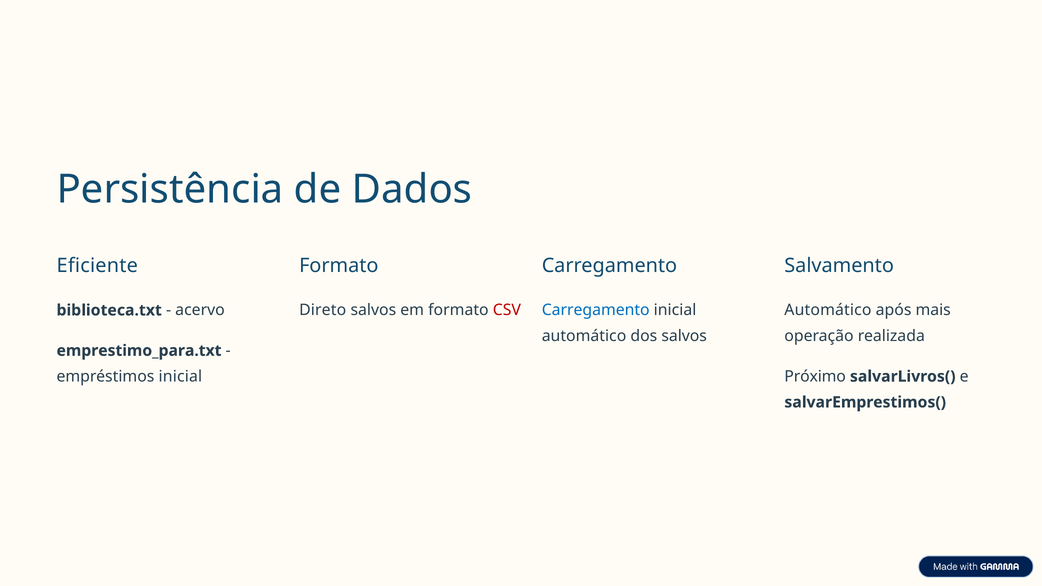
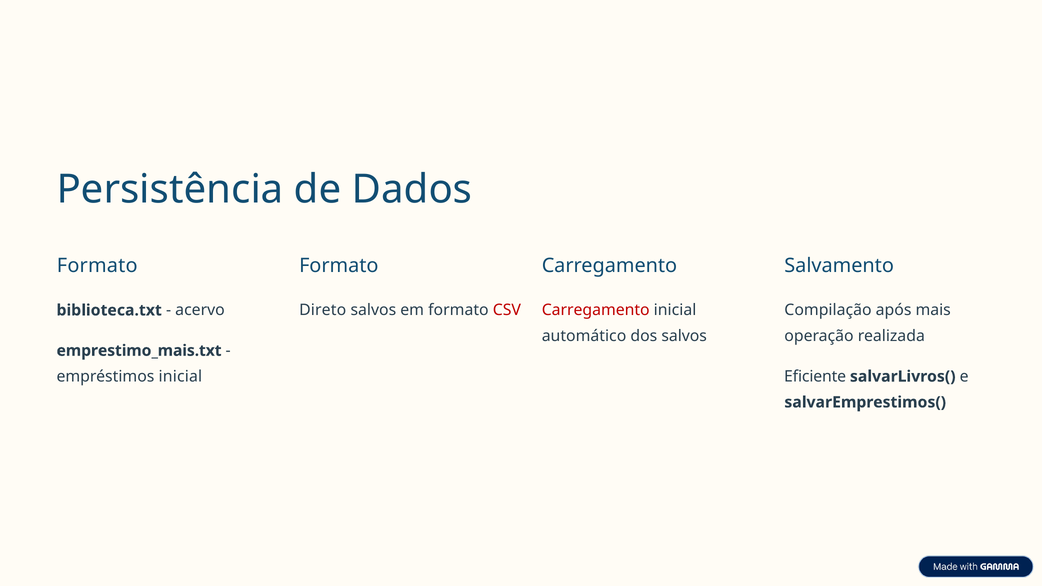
Eficiente at (97, 266): Eficiente -> Formato
Carregamento at (596, 310) colour: blue -> red
Automático at (828, 310): Automático -> Compilação
emprestimo_para.txt: emprestimo_para.txt -> emprestimo_mais.txt
Próximo: Próximo -> Eficiente
